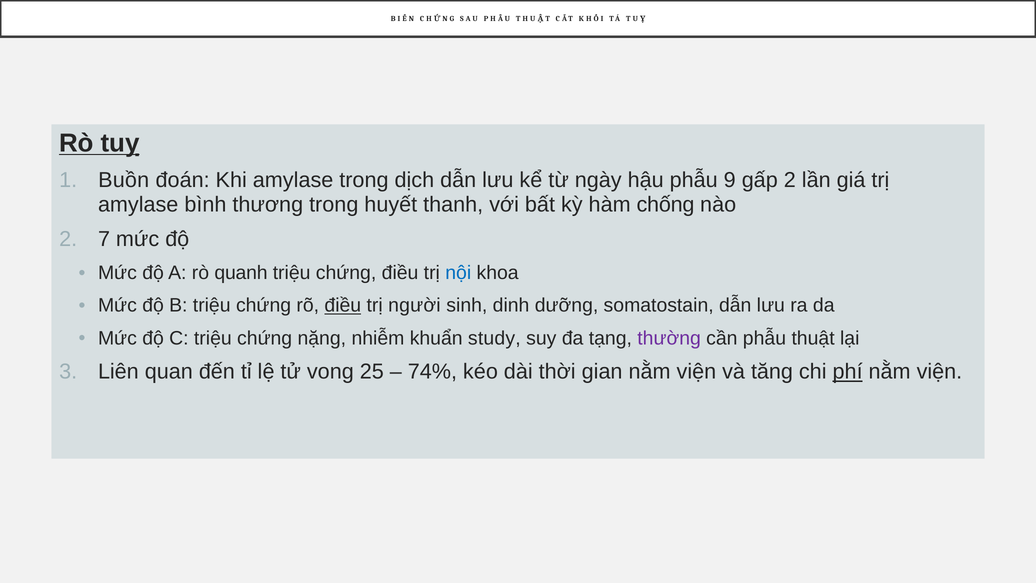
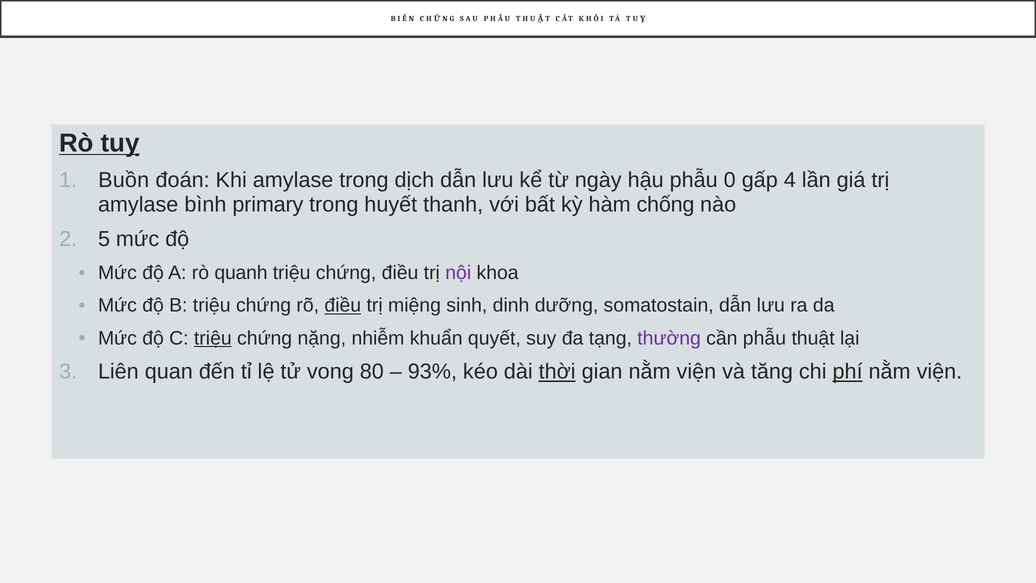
9: 9 -> 0
gấp 2: 2 -> 4
thương: thương -> primary
7: 7 -> 5
nội colour: blue -> purple
người: người -> miệng
triệu at (213, 338) underline: none -> present
study: study -> quyết
25: 25 -> 80
74%: 74% -> 93%
thời underline: none -> present
